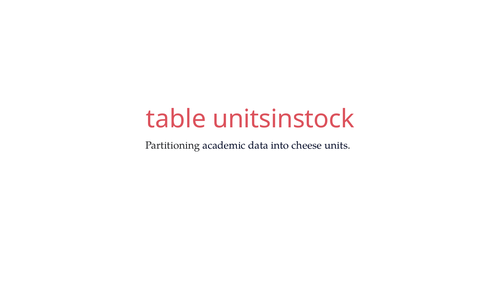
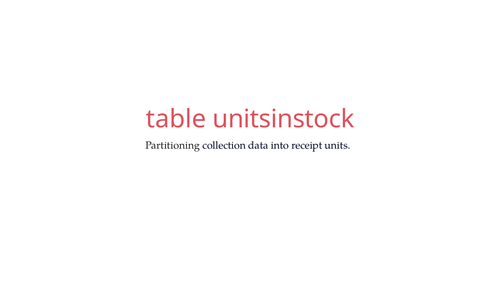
academic: academic -> collection
cheese: cheese -> receipt
